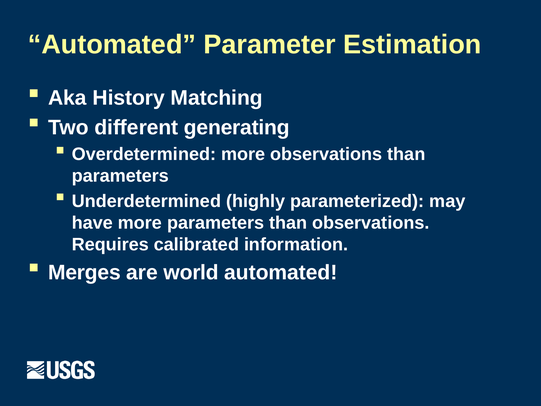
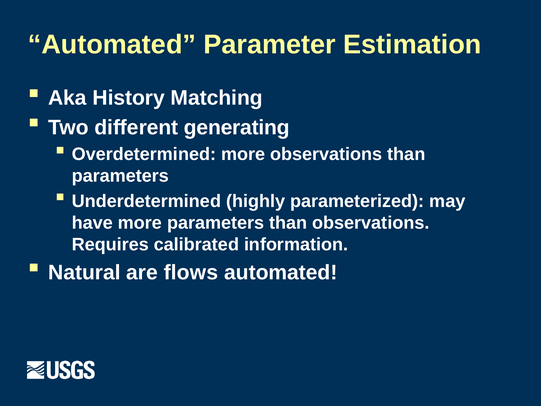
Merges: Merges -> Natural
world: world -> flows
